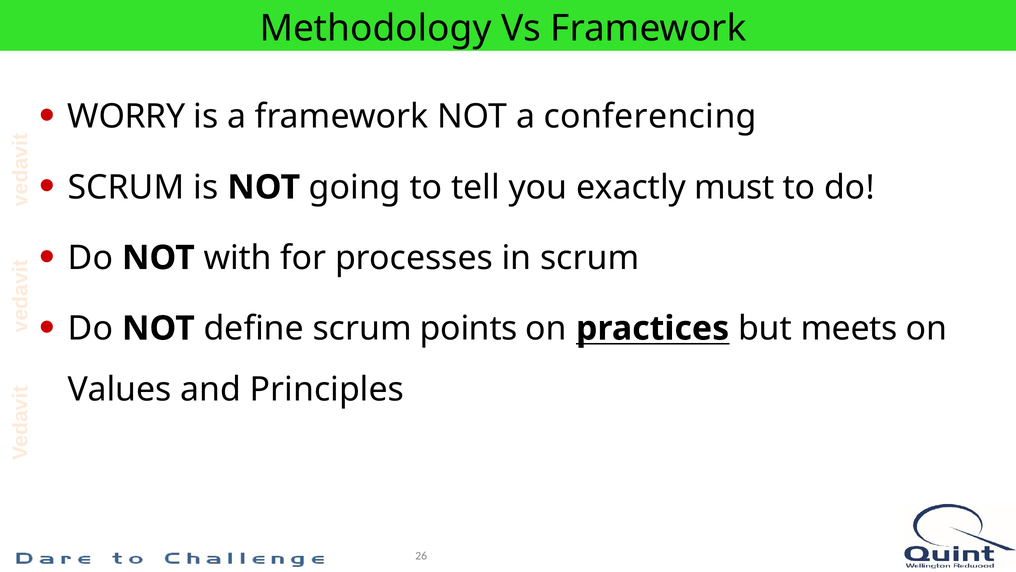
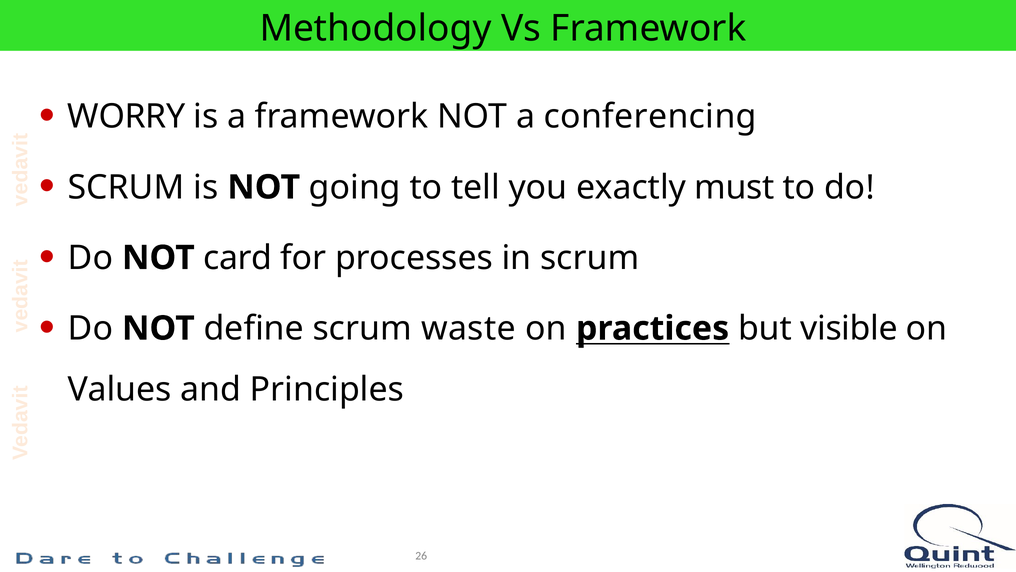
with: with -> card
points: points -> waste
meets: meets -> visible
